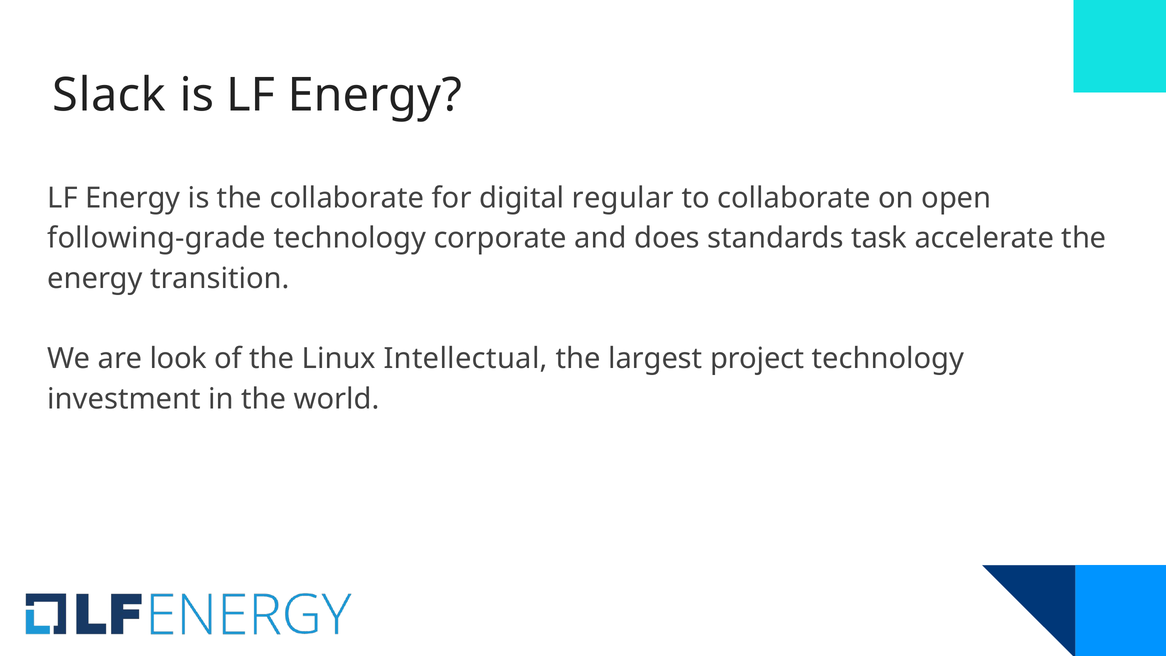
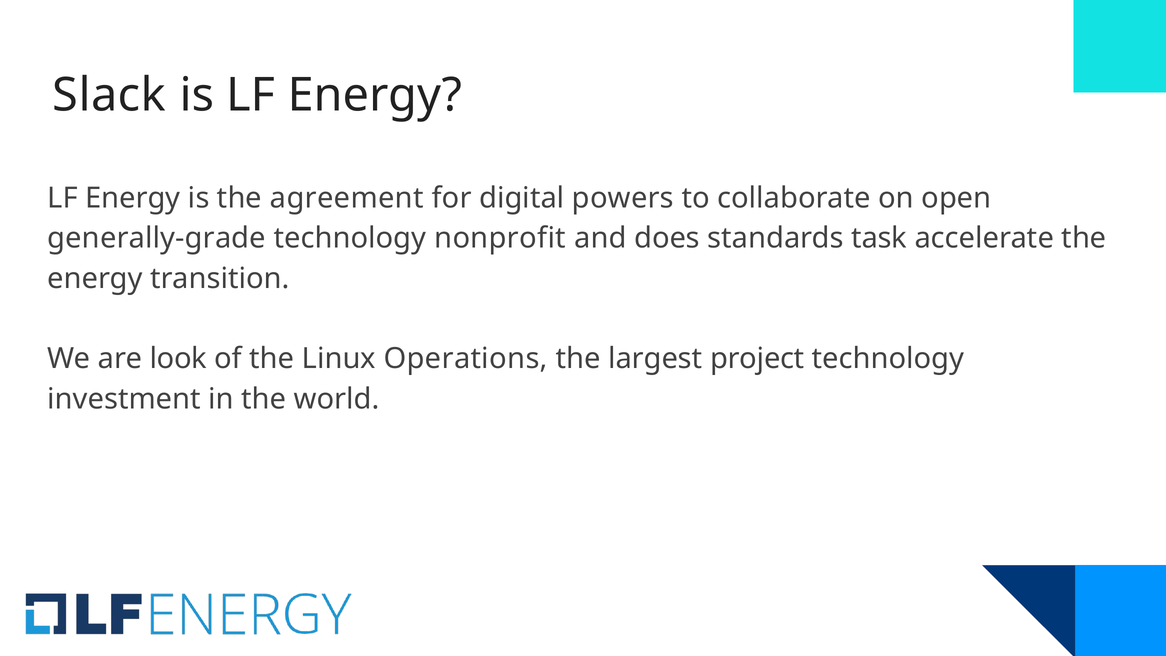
the collaborate: collaborate -> agreement
regular: regular -> powers
following-grade: following-grade -> generally-grade
corporate: corporate -> nonprofit
Intellectual: Intellectual -> Operations
